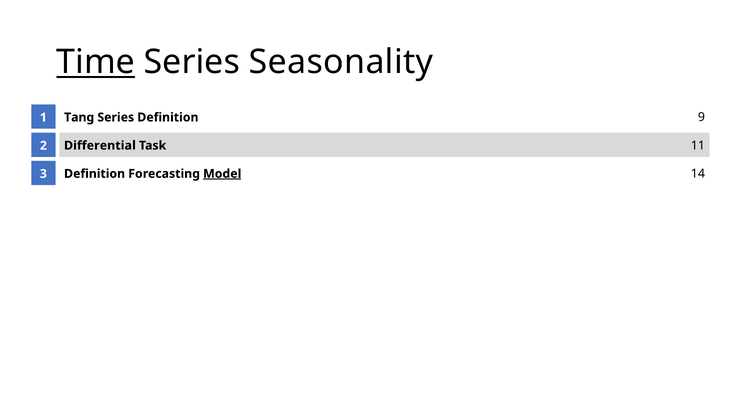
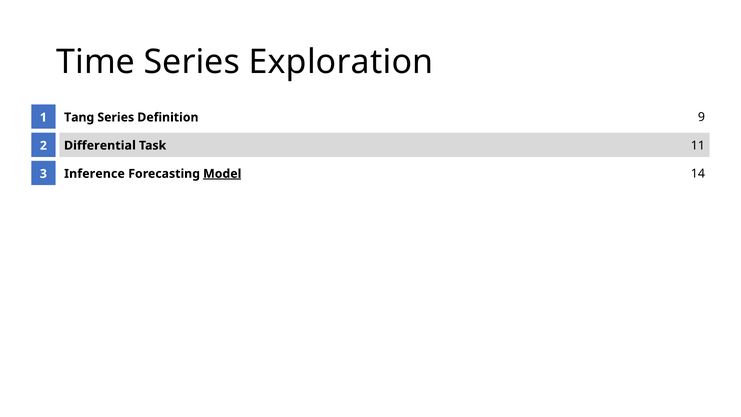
Time underline: present -> none
Seasonality: Seasonality -> Exploration
Definition at (95, 174): Definition -> Inference
